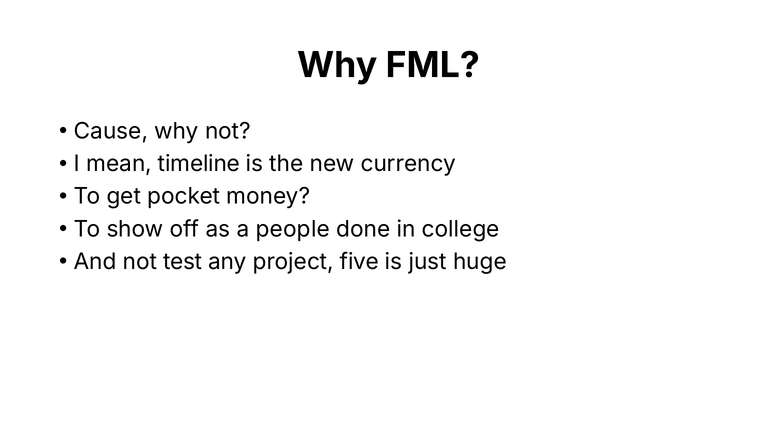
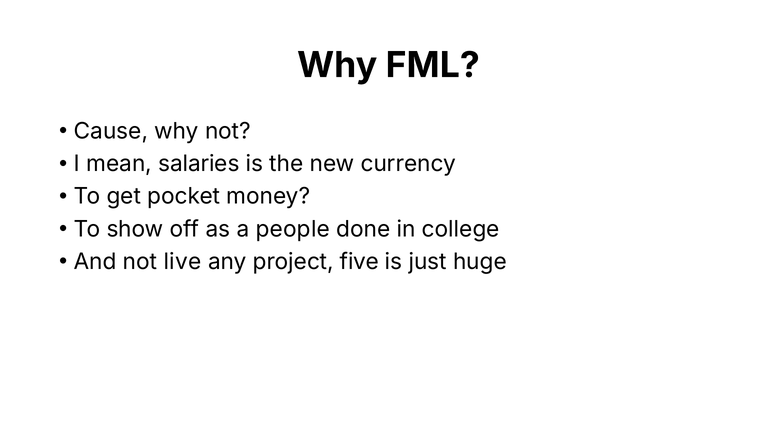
timeline: timeline -> salaries
test: test -> live
